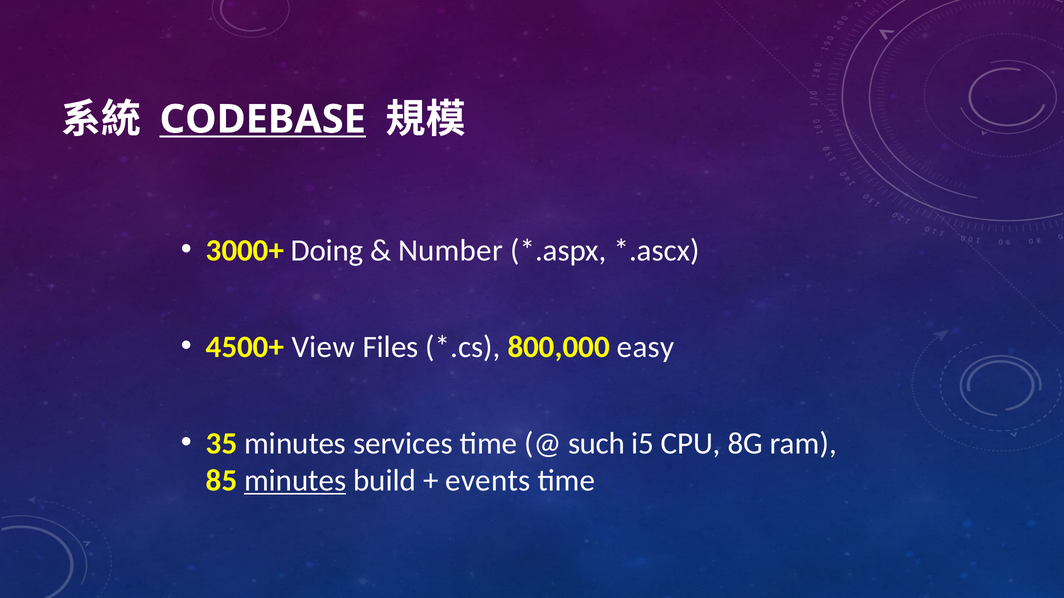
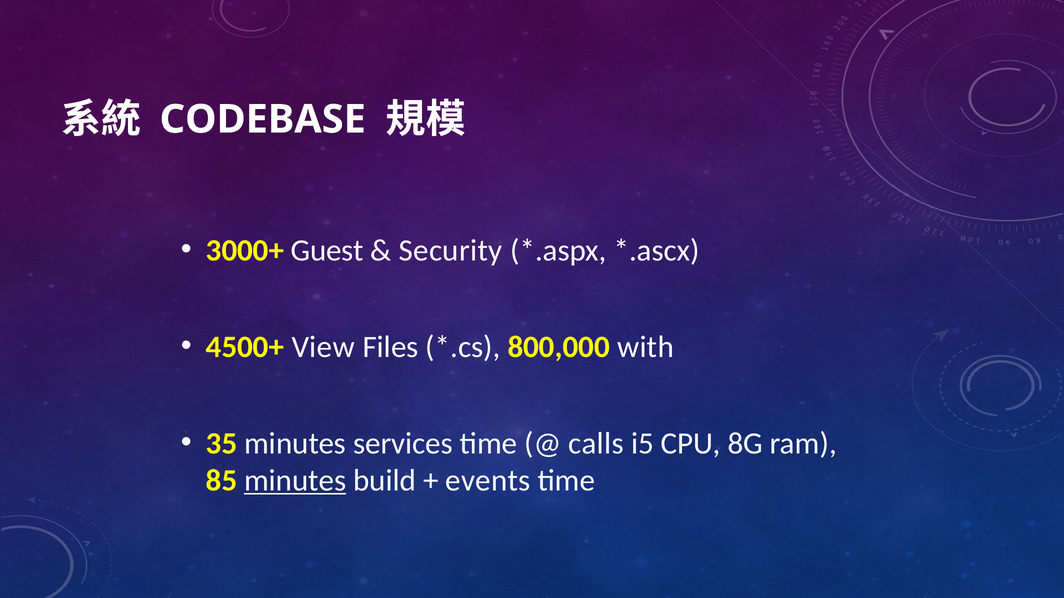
CODEBASE underline: present -> none
Doing: Doing -> Guest
Number: Number -> Security
easy: easy -> with
such: such -> calls
